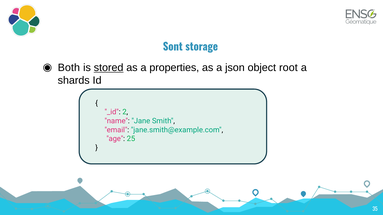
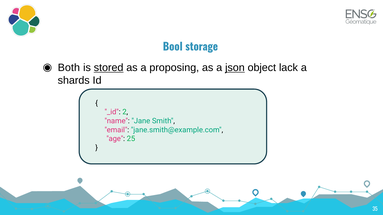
Sont: Sont -> Bool
properties: properties -> proposing
json underline: none -> present
root: root -> lack
